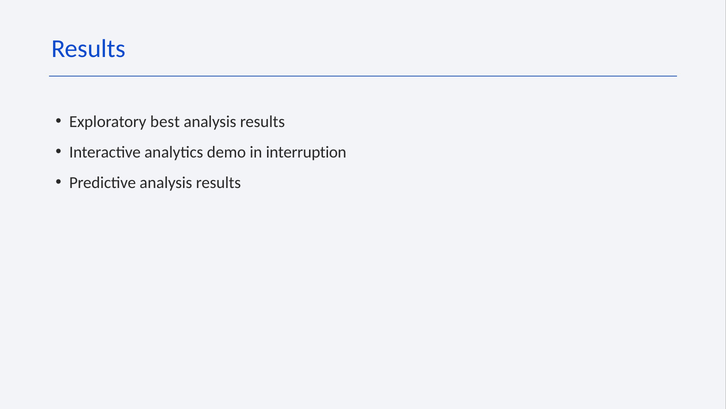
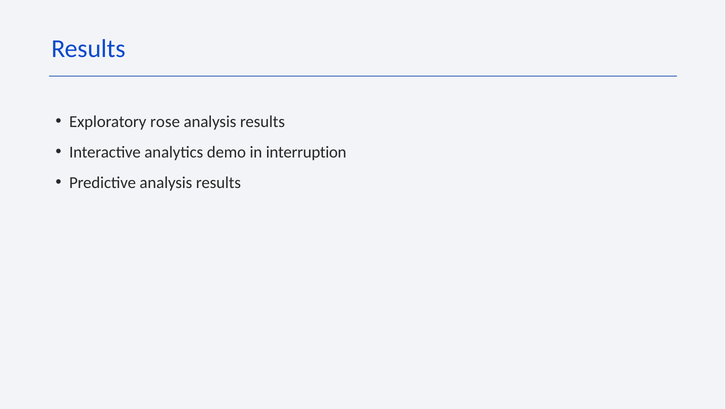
best: best -> rose
